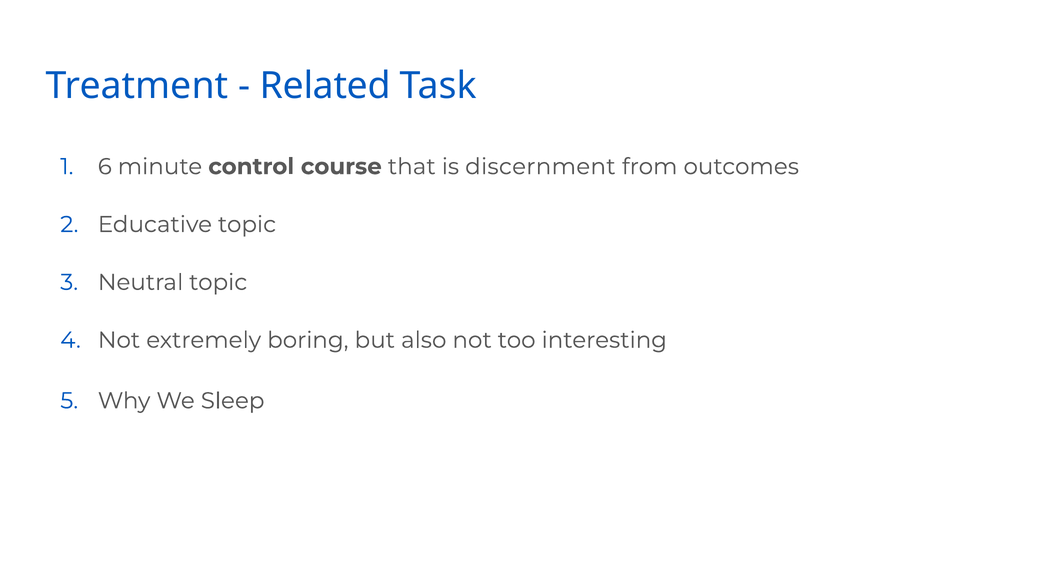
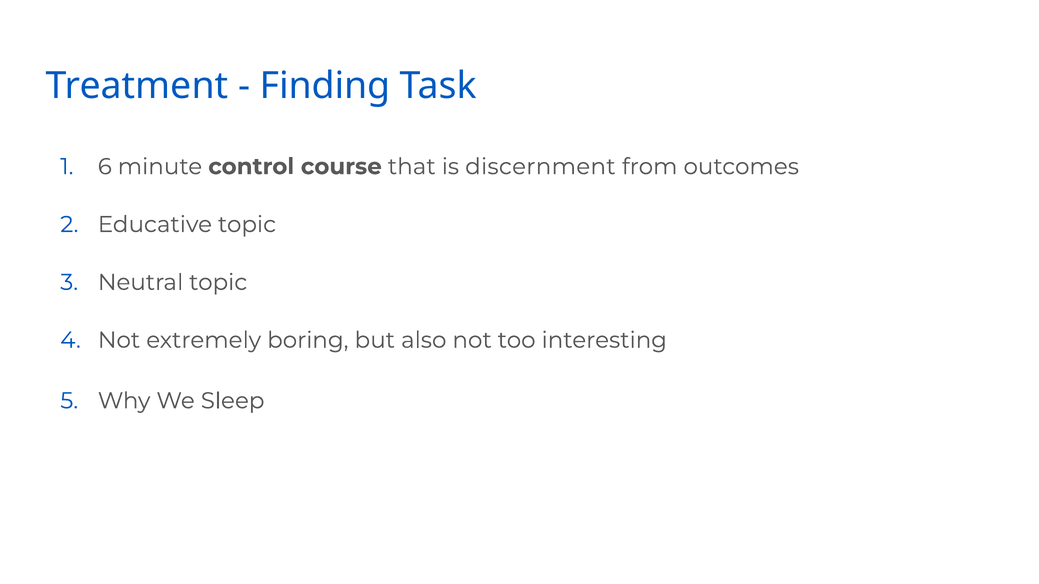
Related: Related -> Finding
